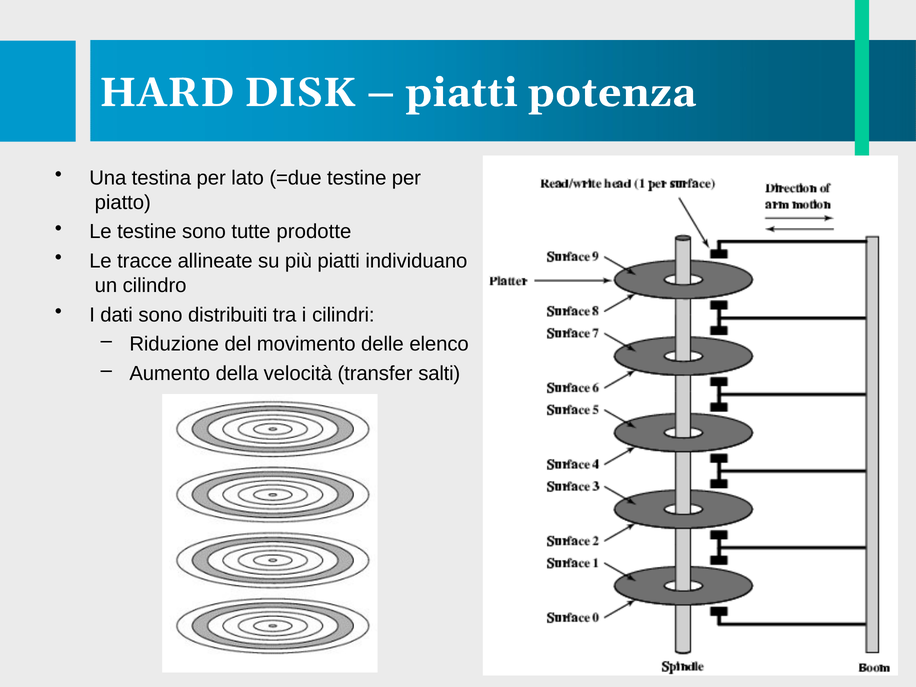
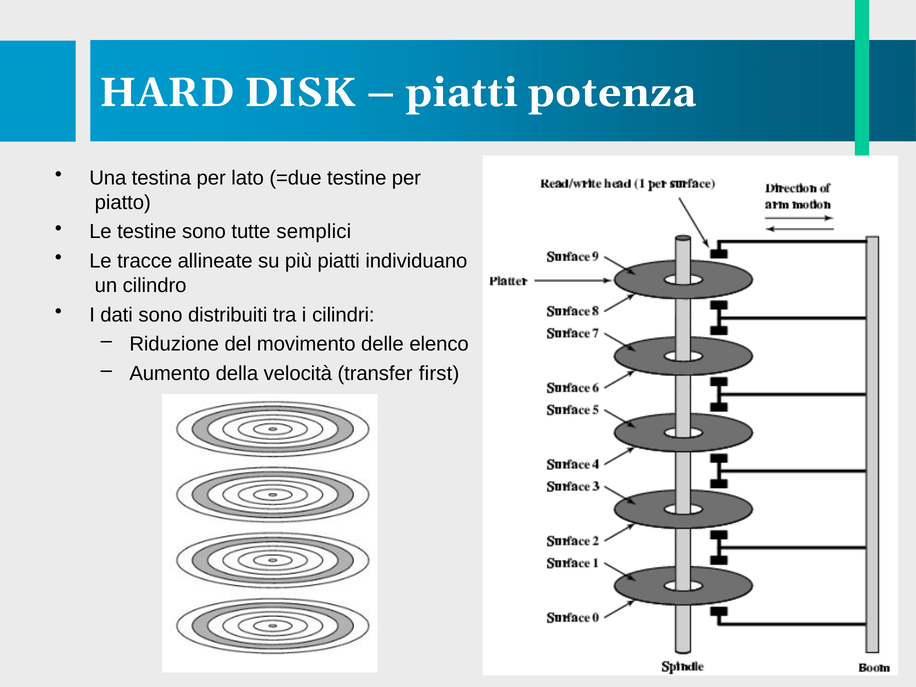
prodotte: prodotte -> semplici
salti: salti -> first
